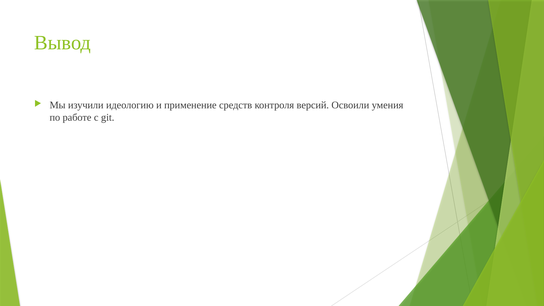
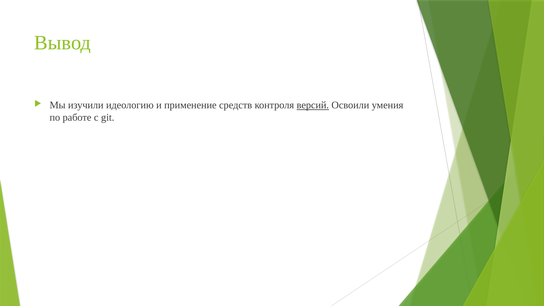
версий underline: none -> present
